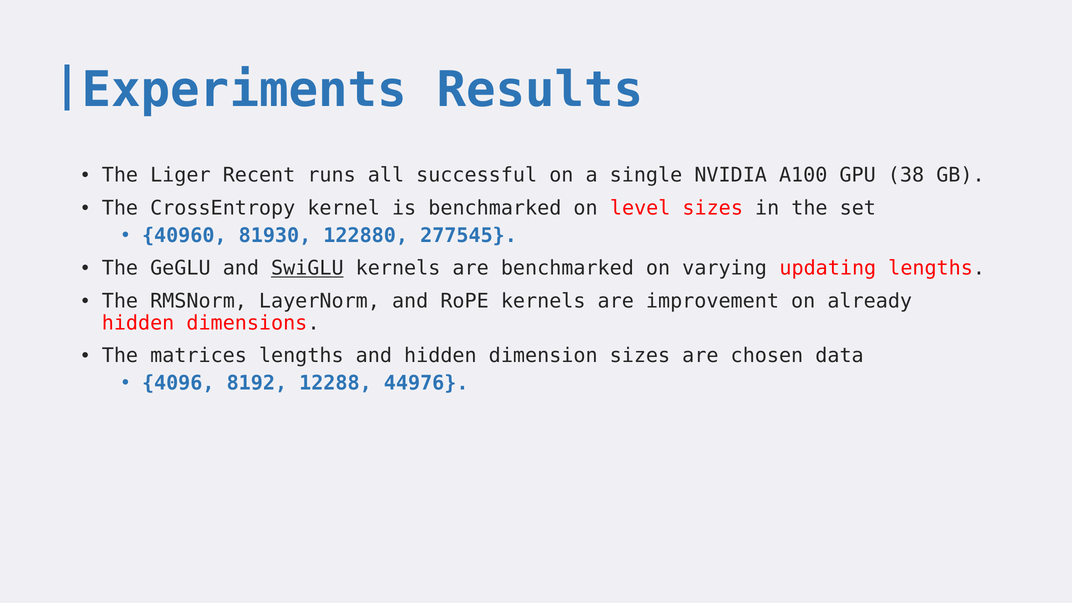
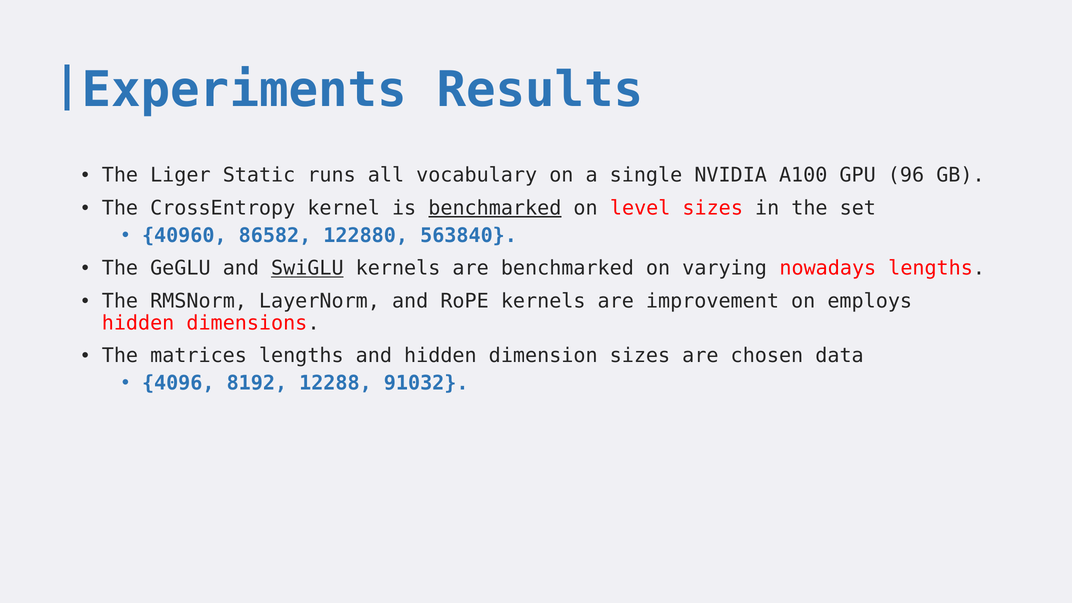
Recent: Recent -> Static
successful: successful -> vocabulary
38: 38 -> 96
benchmarked at (495, 208) underline: none -> present
81930: 81930 -> 86582
277545: 277545 -> 563840
updating: updating -> nowadays
already: already -> employs
44976: 44976 -> 91032
